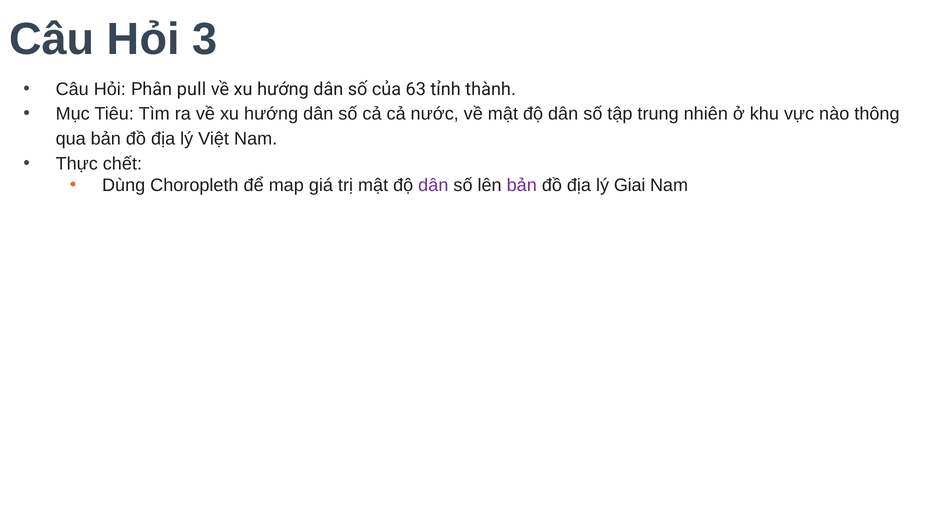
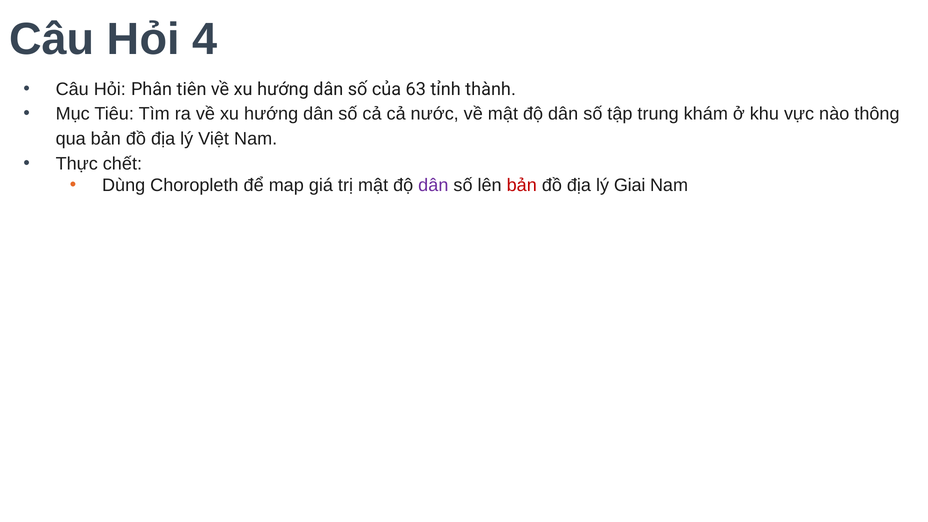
3: 3 -> 4
pull: pull -> tiên
nhiên: nhiên -> khám
bản at (522, 185) colour: purple -> red
